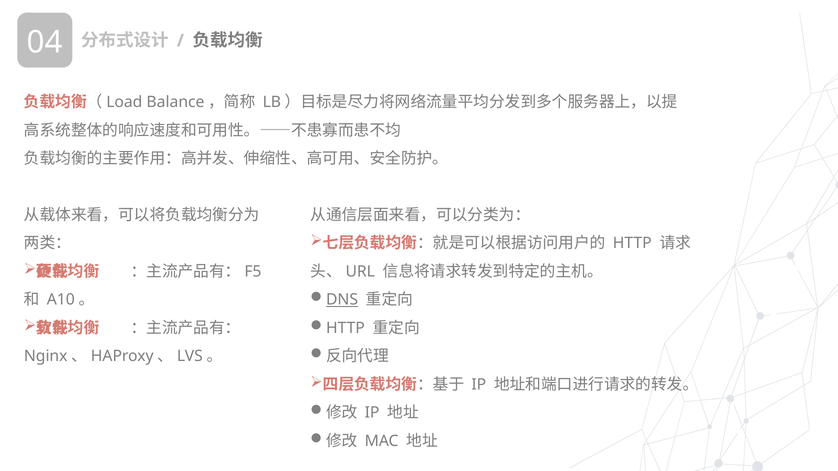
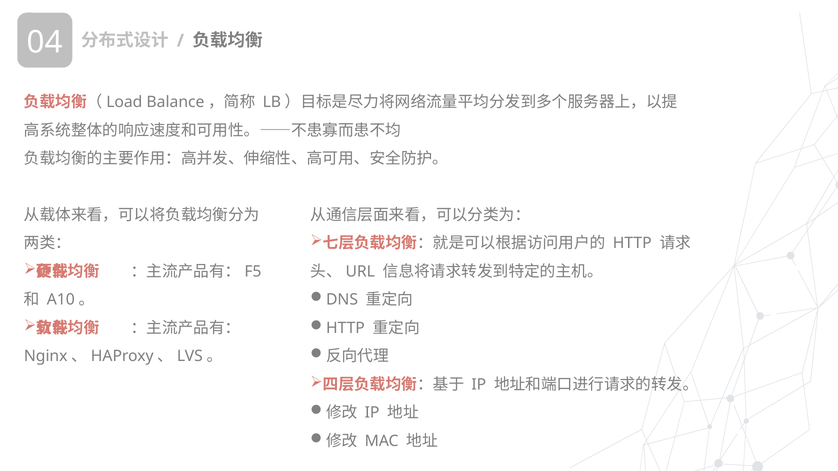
DNS underline: present -> none
